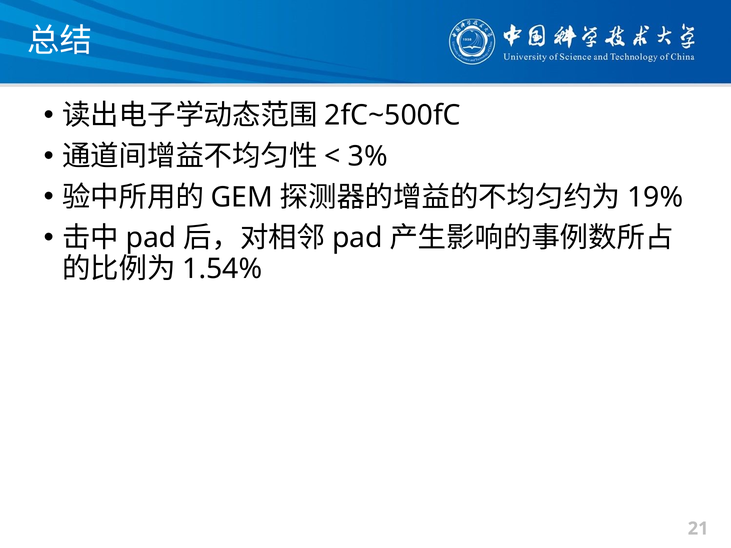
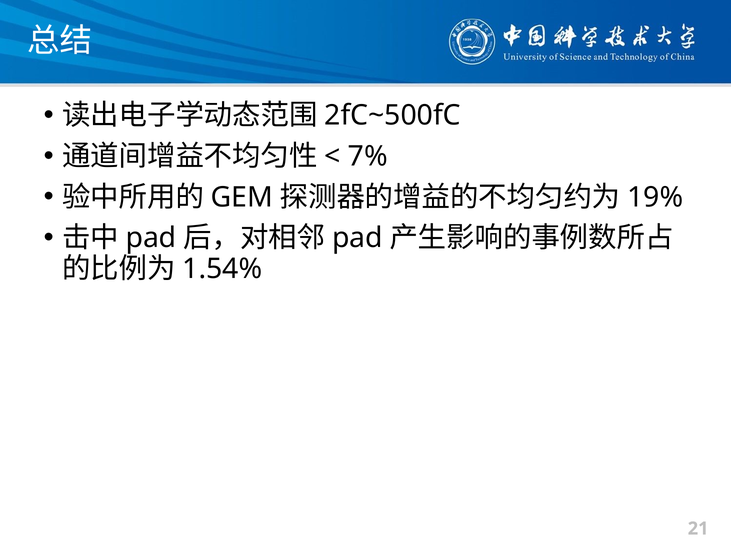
3%: 3% -> 7%
